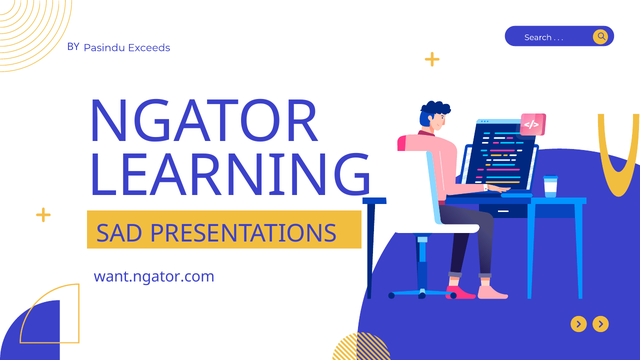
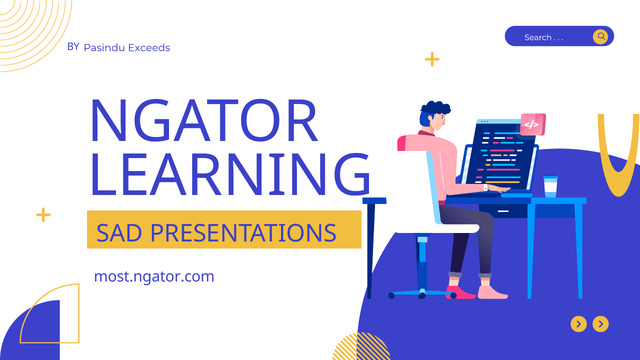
want.ngator.com: want.ngator.com -> most.ngator.com
